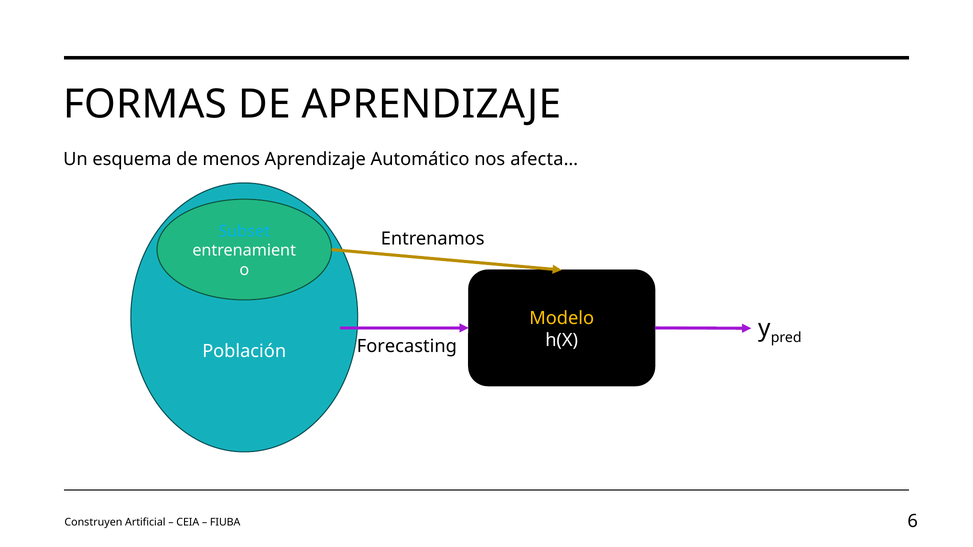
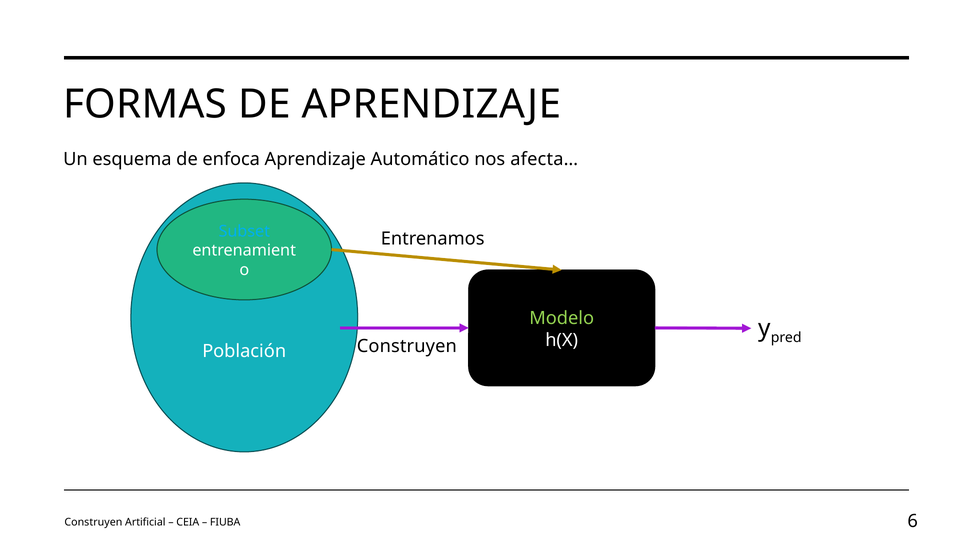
menos: menos -> enfoca
Modelo colour: yellow -> light green
Forecasting at (407, 346): Forecasting -> Construyen
